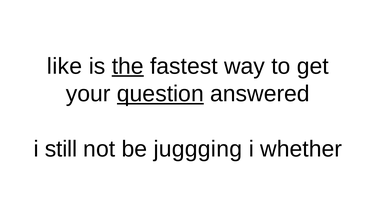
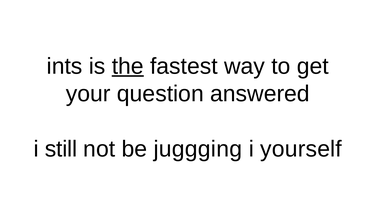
like: like -> ints
question underline: present -> none
whether: whether -> yourself
